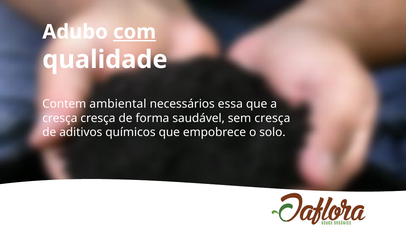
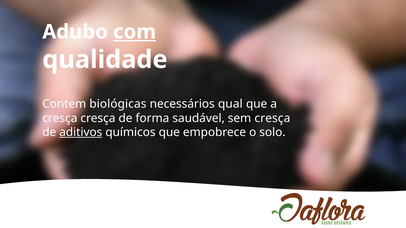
ambiental: ambiental -> biológicas
essa: essa -> qual
aditivos underline: none -> present
